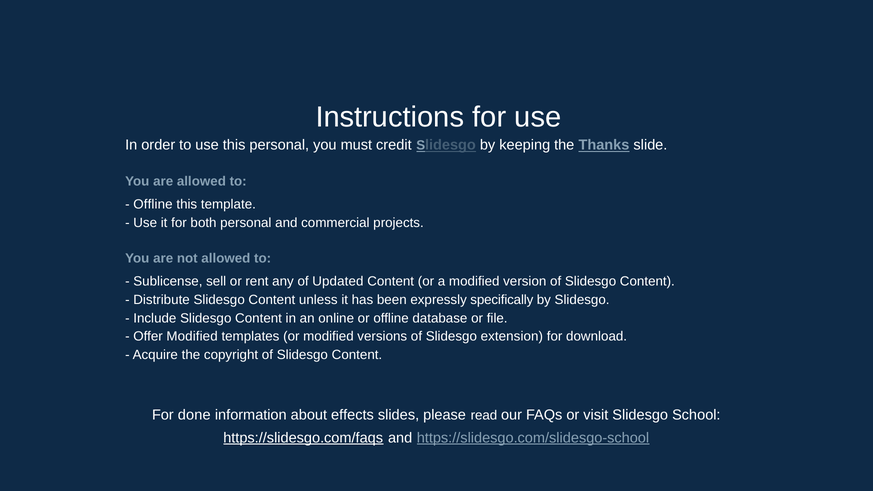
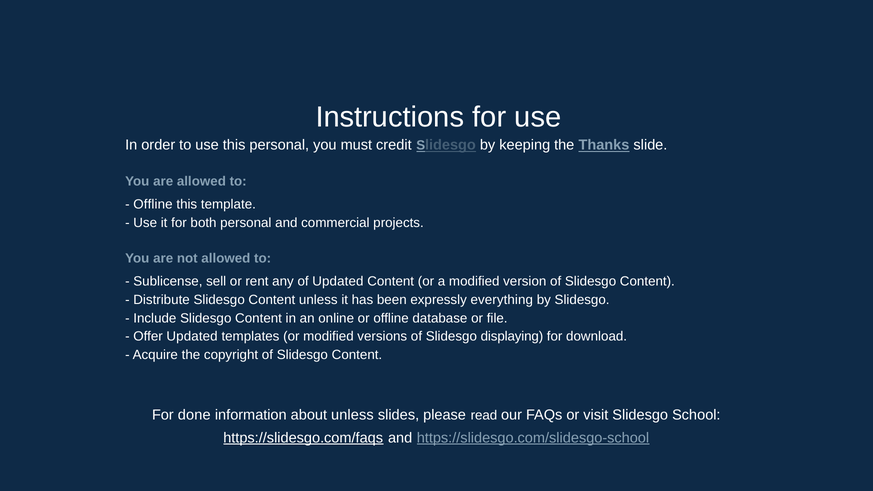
specifically: specifically -> everything
Offer Modified: Modified -> Updated
extension: extension -> displaying
about effects: effects -> unless
